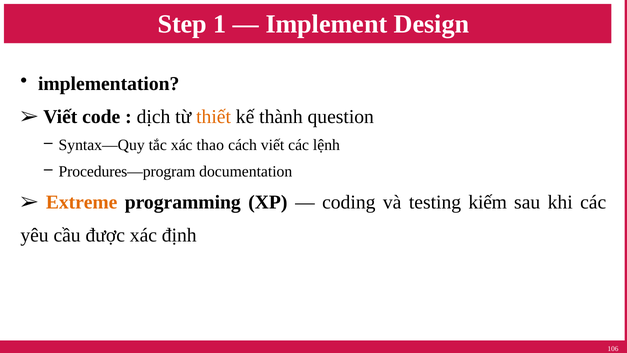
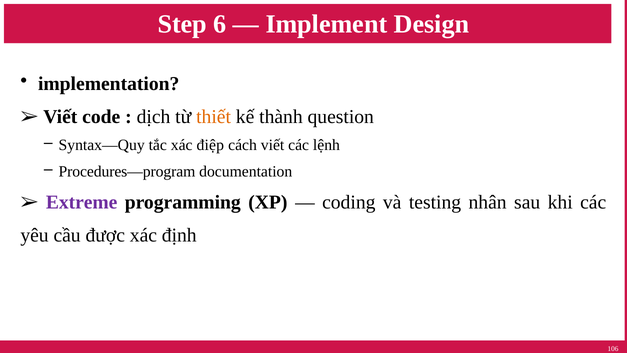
1: 1 -> 6
thao: thao -> điệp
Extreme colour: orange -> purple
kiếm: kiếm -> nhân
